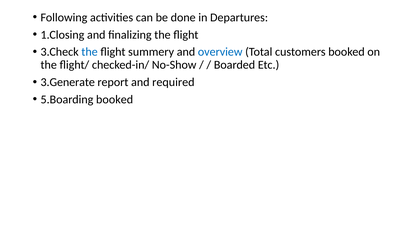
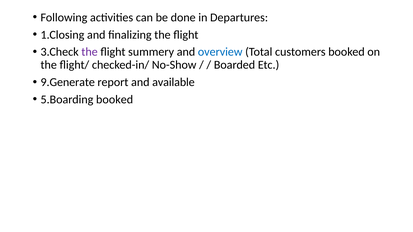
the at (90, 52) colour: blue -> purple
3.Generate: 3.Generate -> 9.Generate
required: required -> available
